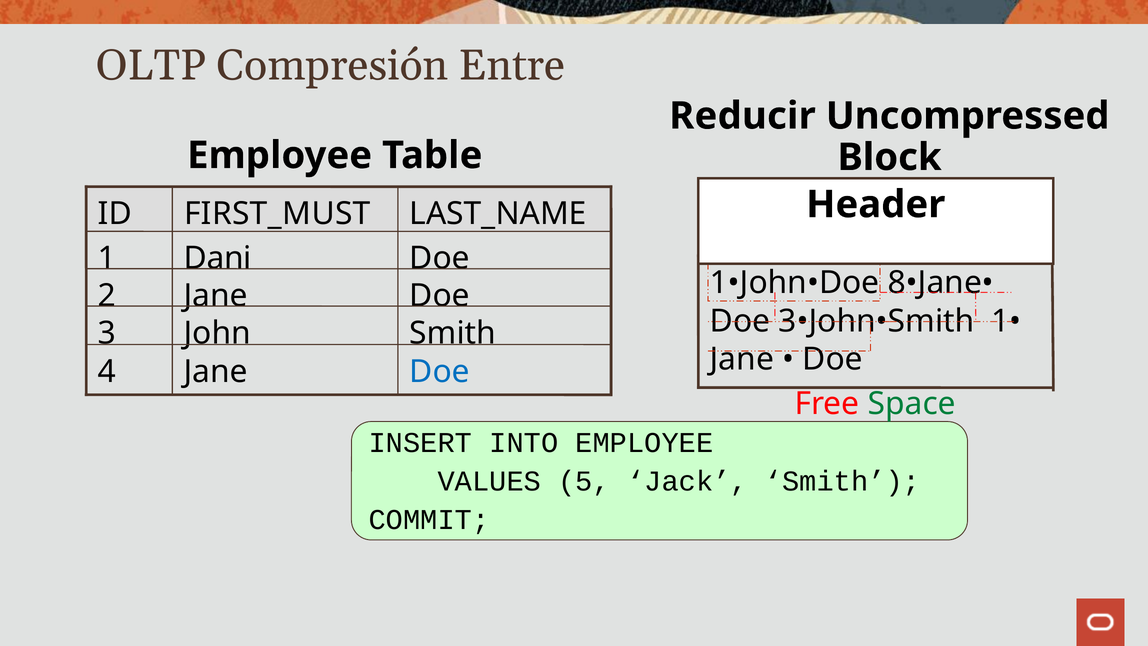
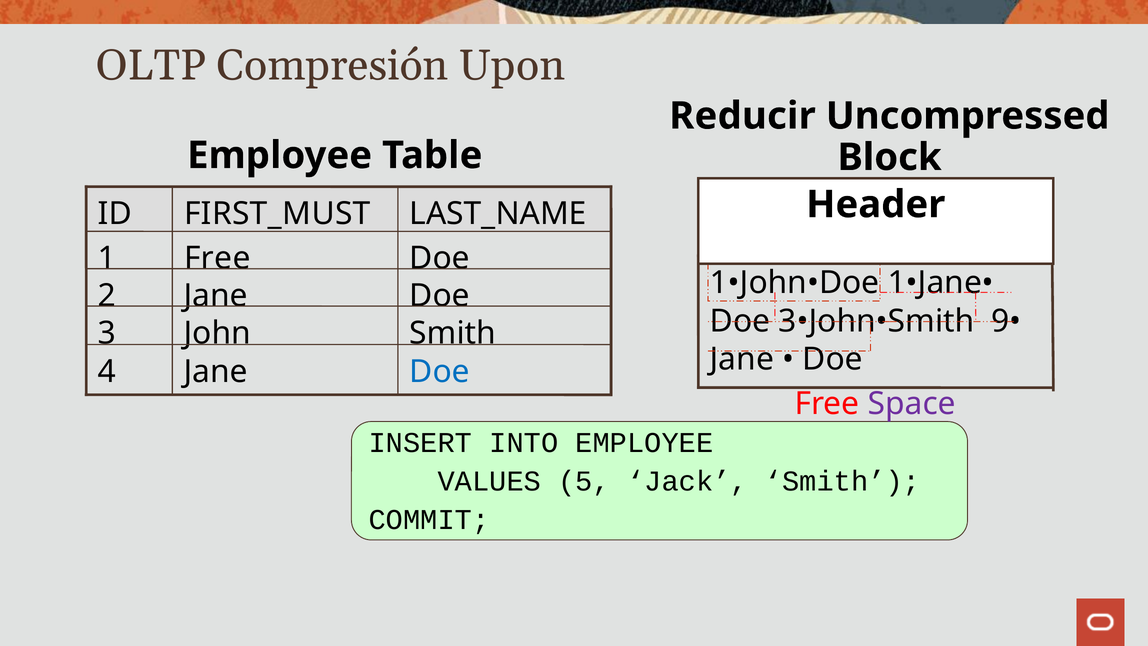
Entre: Entre -> Upon
Dani at (218, 258): Dani -> Free
8•Jane•: 8•Jane• -> 1•Jane•
1•: 1• -> 9•
Space colour: green -> purple
